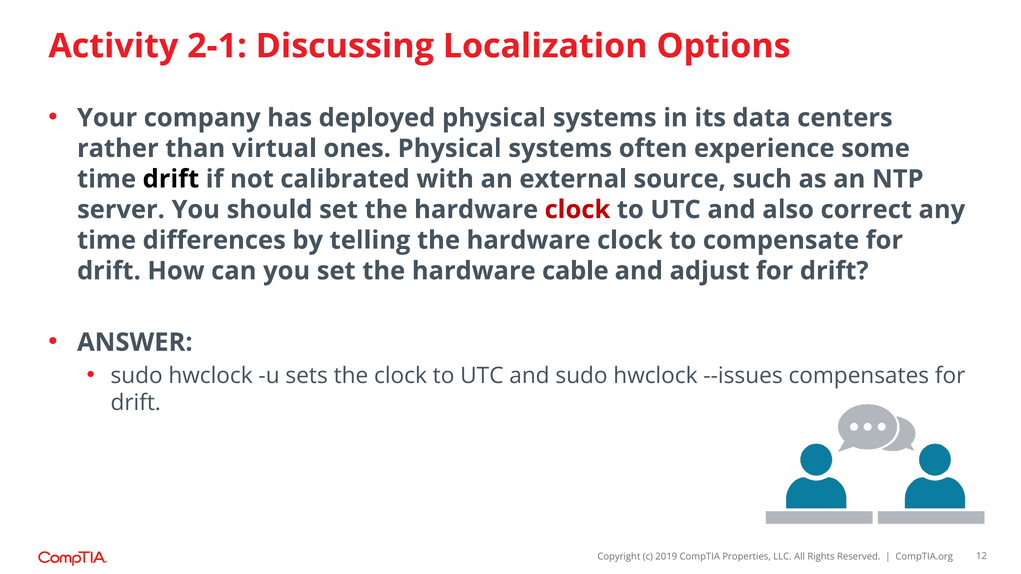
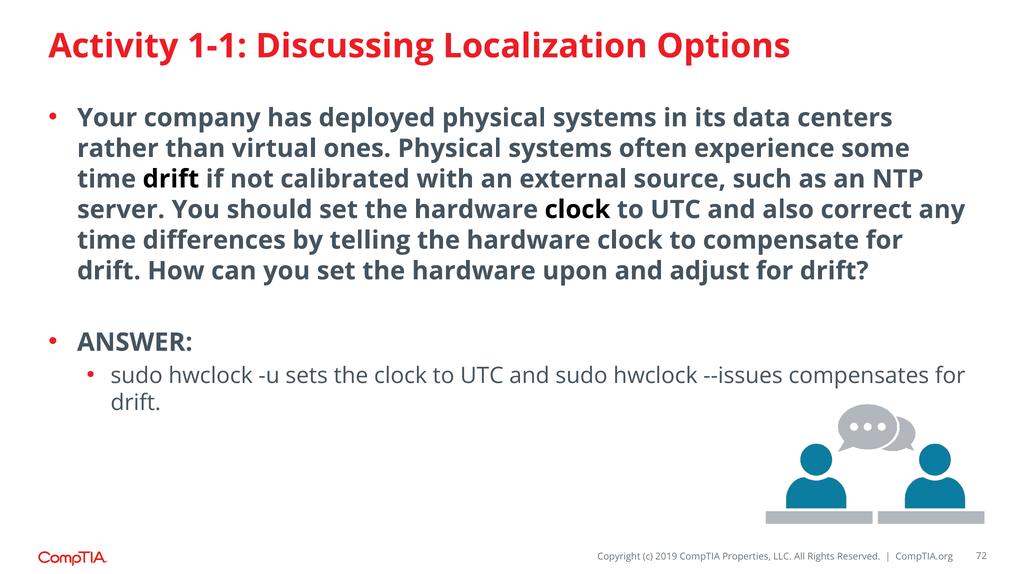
2-1: 2-1 -> 1-1
clock at (577, 210) colour: red -> black
cable: cable -> upon
12: 12 -> 72
